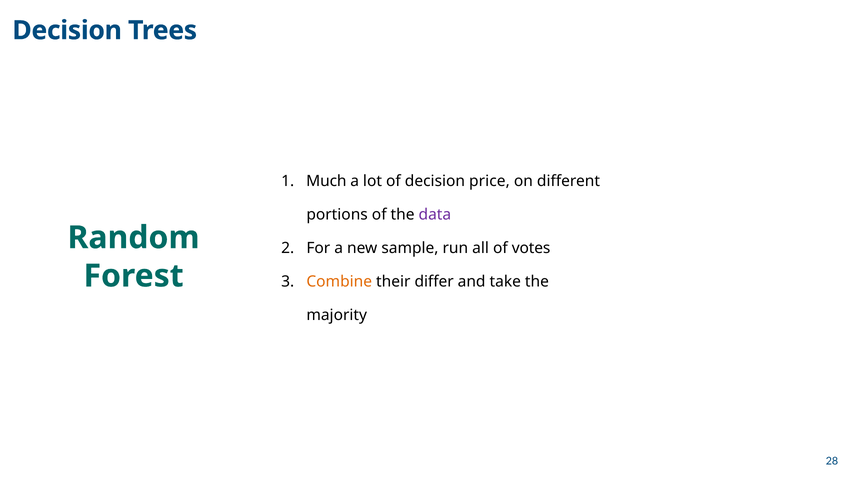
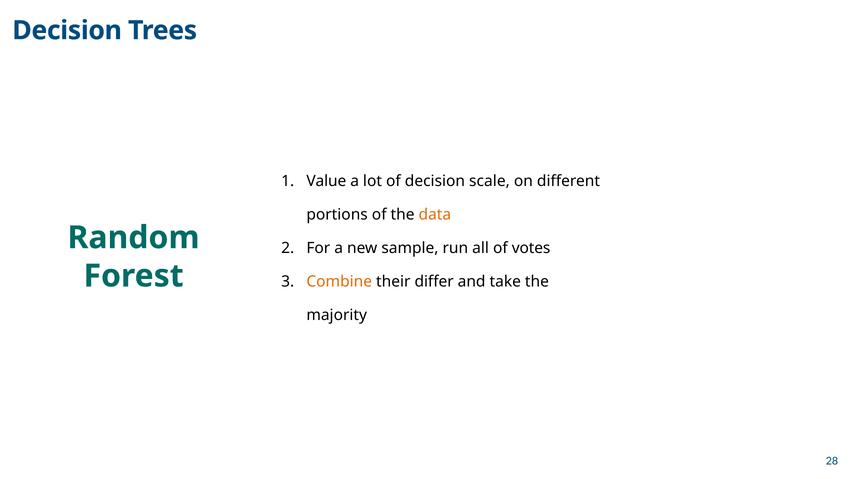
Much: Much -> Value
price: price -> scale
data colour: purple -> orange
